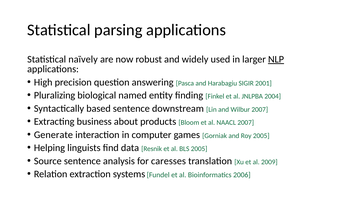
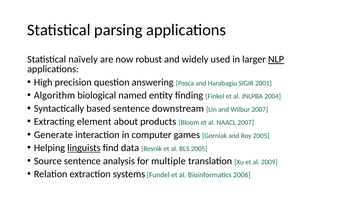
Pluralizing: Pluralizing -> Algorithm
business: business -> element
linguists underline: none -> present
caresses: caresses -> multiple
